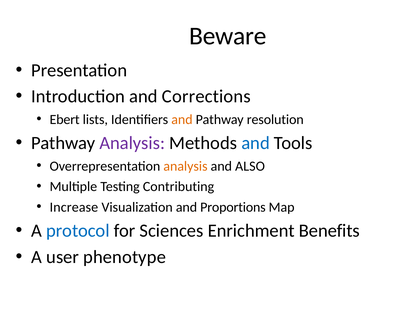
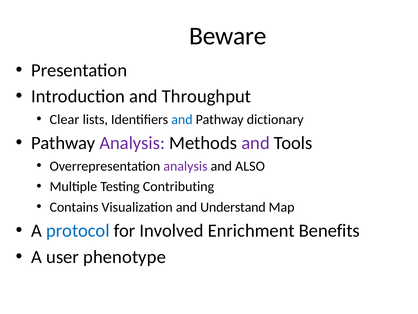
Corrections: Corrections -> Throughput
Ebert: Ebert -> Clear
and at (182, 119) colour: orange -> blue
resolution: resolution -> dictionary
and at (256, 143) colour: blue -> purple
analysis at (185, 166) colour: orange -> purple
Increase: Increase -> Contains
Proportions: Proportions -> Understand
Sciences: Sciences -> Involved
